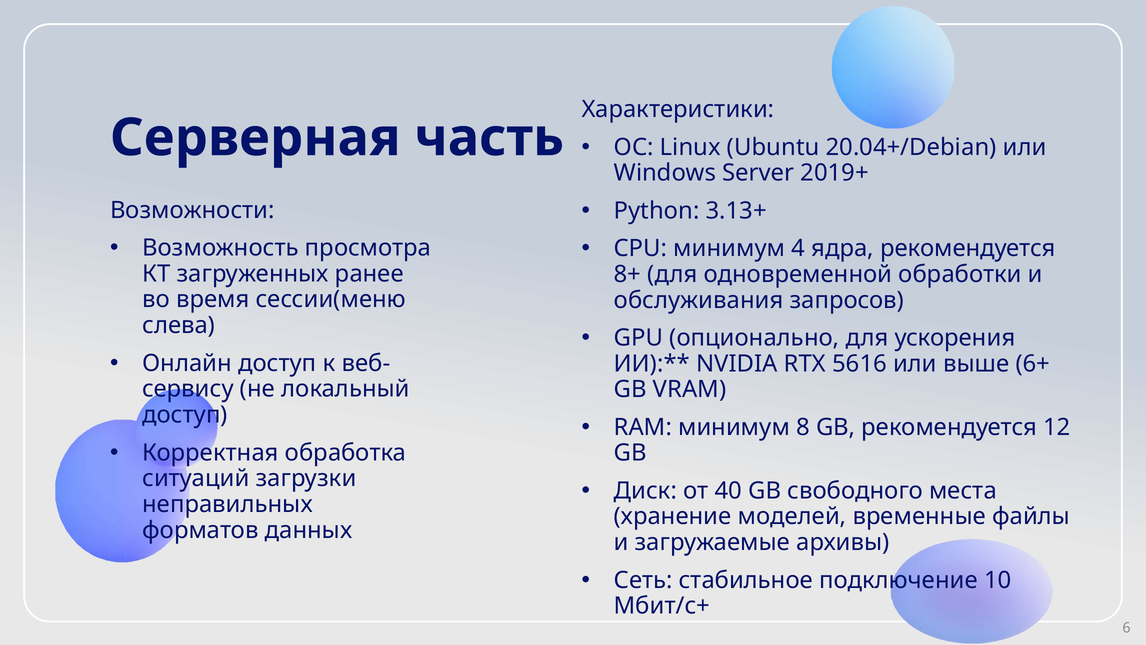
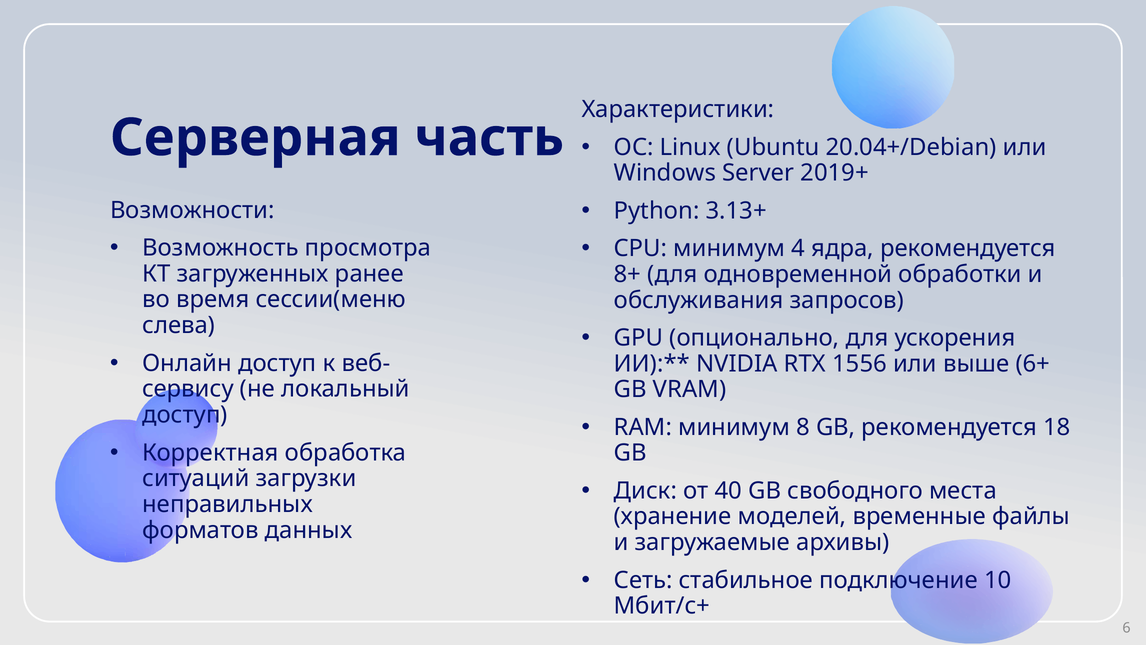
5616: 5616 -> 1556
12: 12 -> 18
